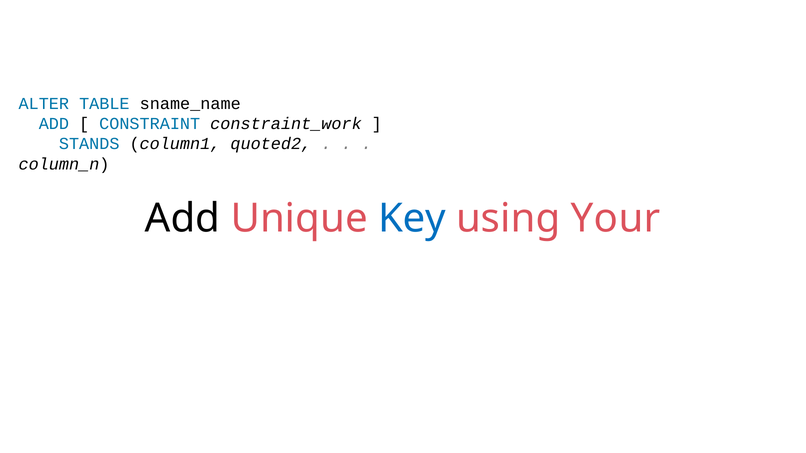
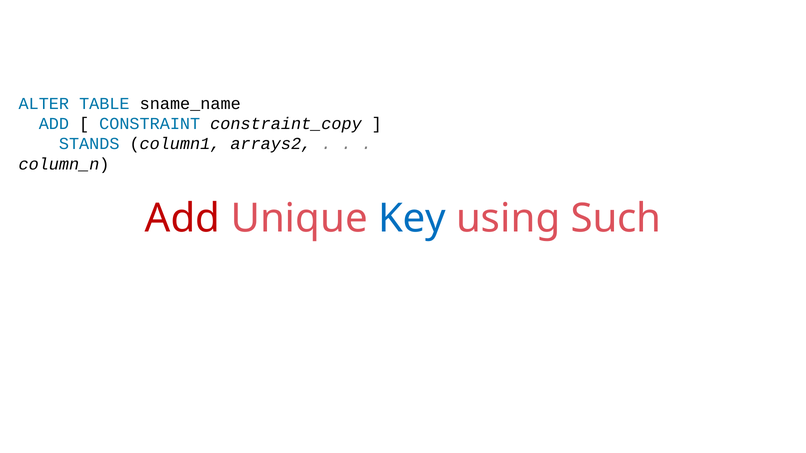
constraint_work: constraint_work -> constraint_copy
quoted2: quoted2 -> arrays2
Add at (183, 219) colour: black -> red
Your: Your -> Such
